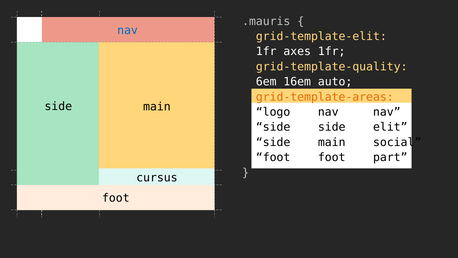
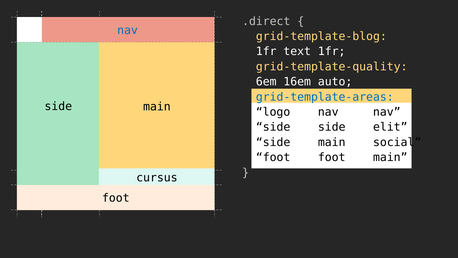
.mauris: .mauris -> .direct
grid-template-elit: grid-template-elit -> grid-template-blog
axes: axes -> text
grid-template-areas colour: orange -> blue
foot part: part -> main
